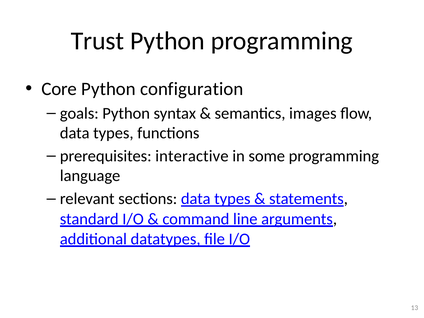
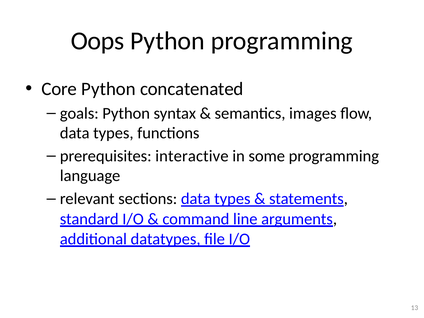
Trust: Trust -> Oops
configuration: configuration -> concatenated
